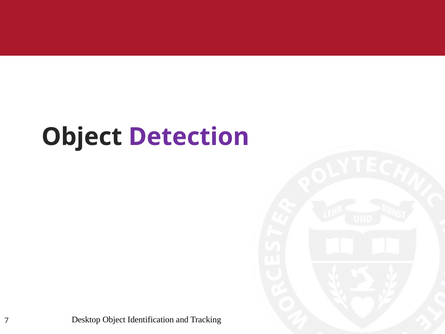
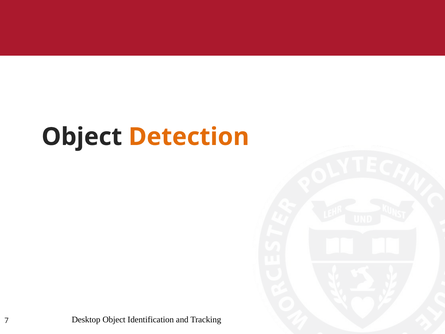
Detection colour: purple -> orange
